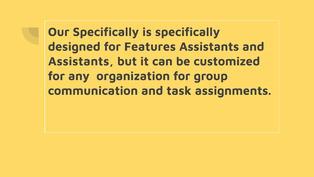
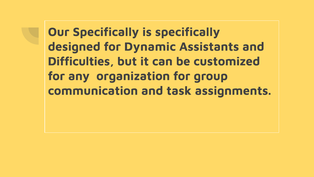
Features: Features -> Dynamic
Assistants at (81, 61): Assistants -> Difficulties
